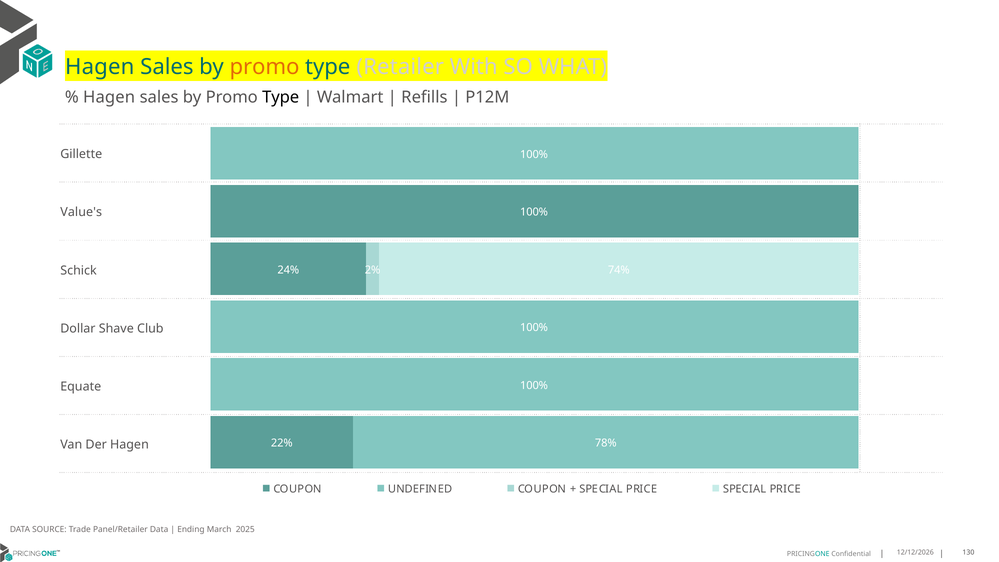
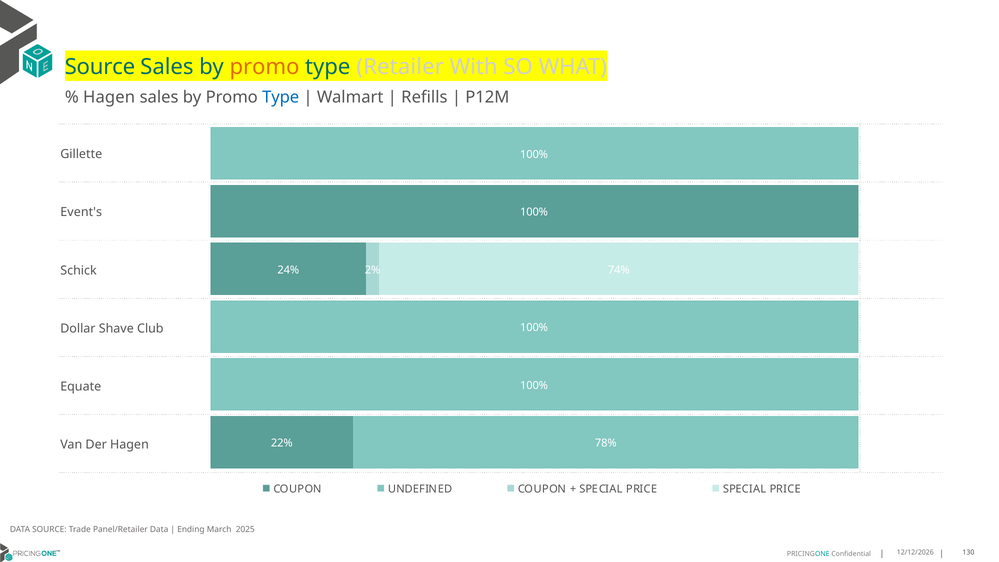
Hagen at (100, 67): Hagen -> Source
Type at (281, 97) colour: black -> blue
Value's: Value's -> Event's
